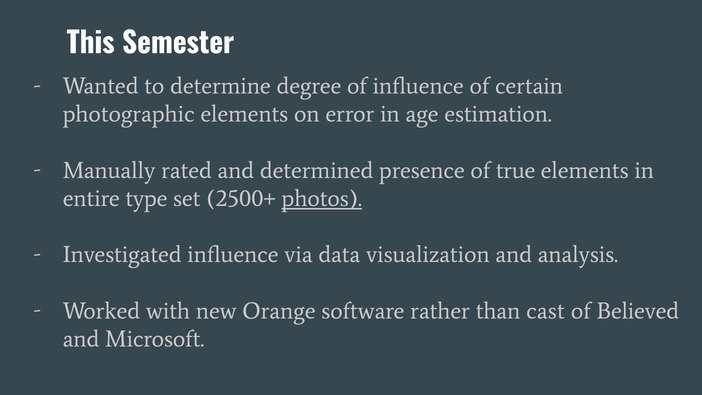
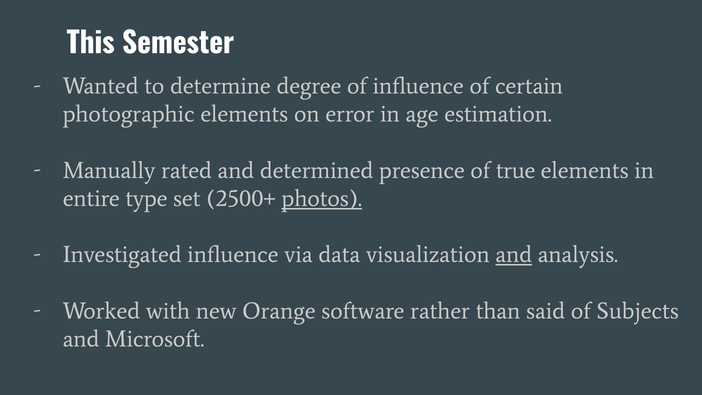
and at (514, 255) underline: none -> present
cast: cast -> said
Believed: Believed -> Subjects
